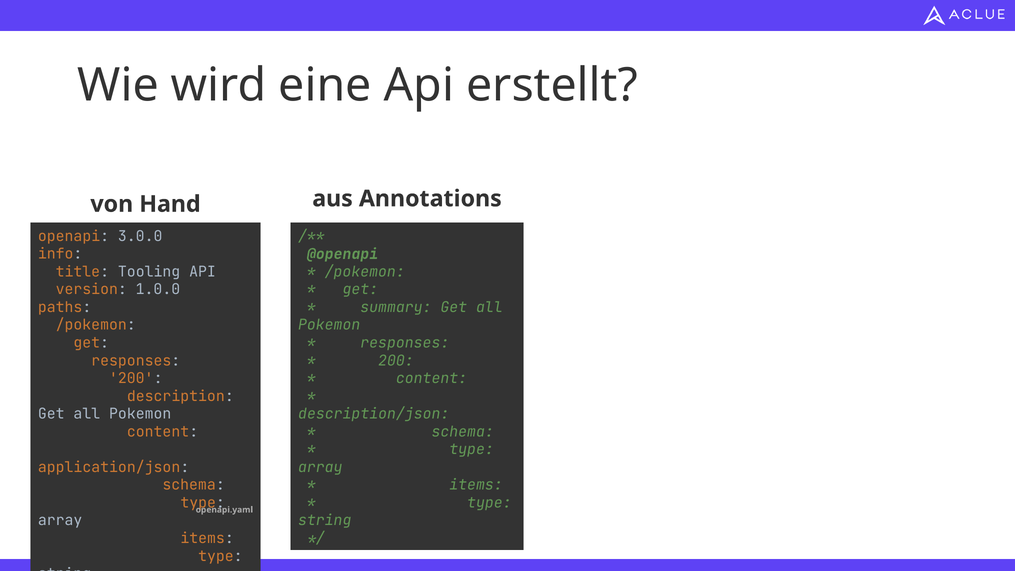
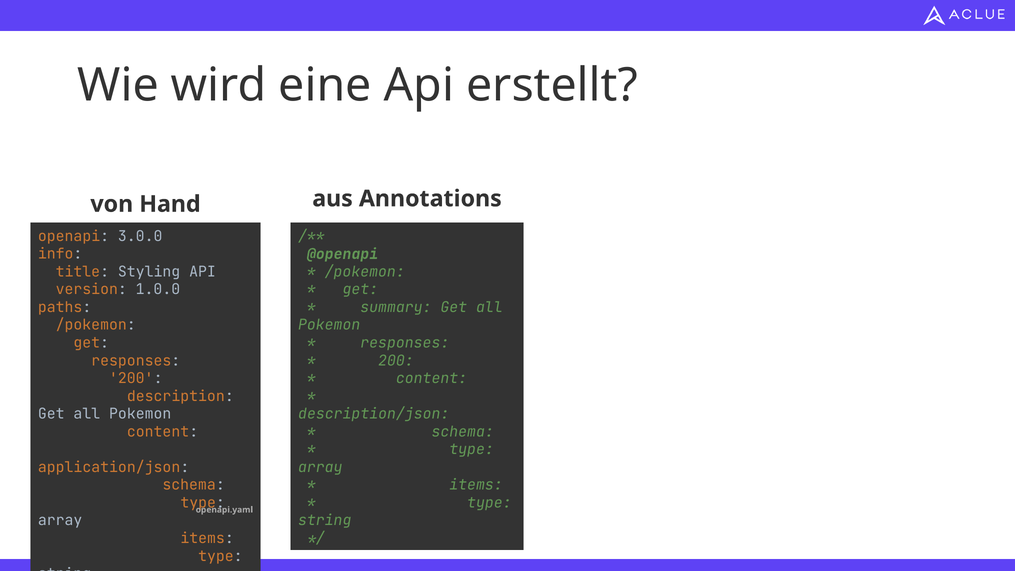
Tooling: Tooling -> Styling
